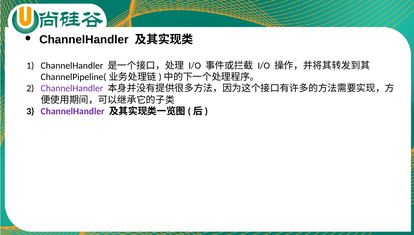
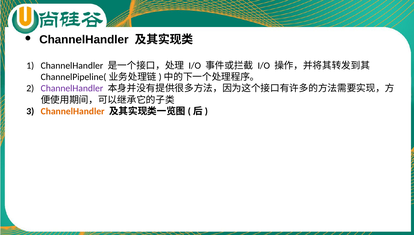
ChannelHandler at (73, 111) colour: purple -> orange
